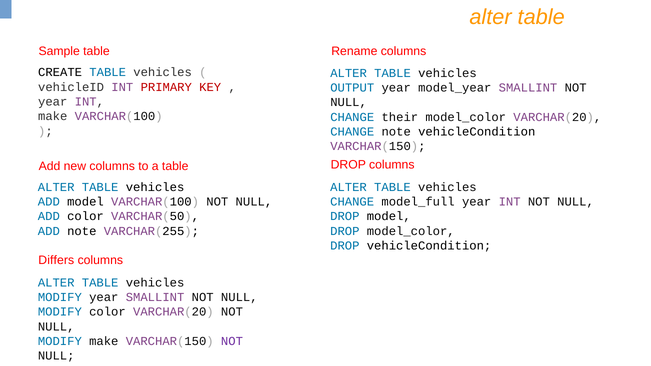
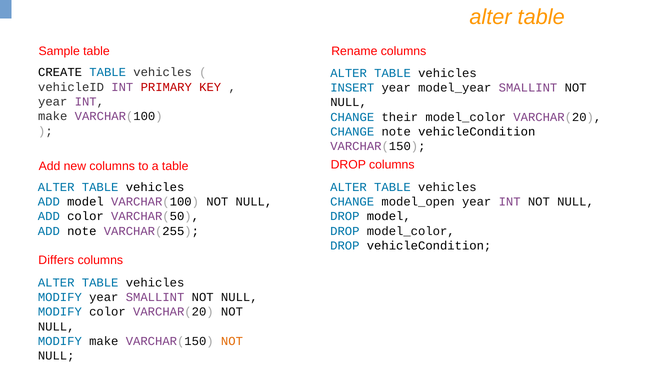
OUTPUT: OUTPUT -> INSERT
model_full: model_full -> model_open
NOT at (232, 341) colour: purple -> orange
